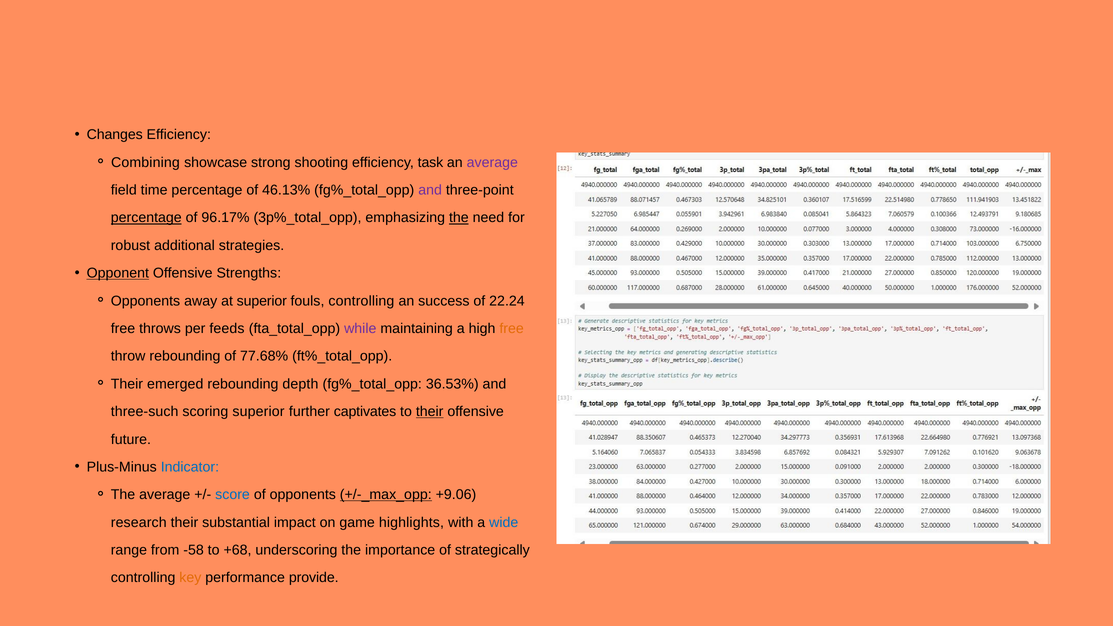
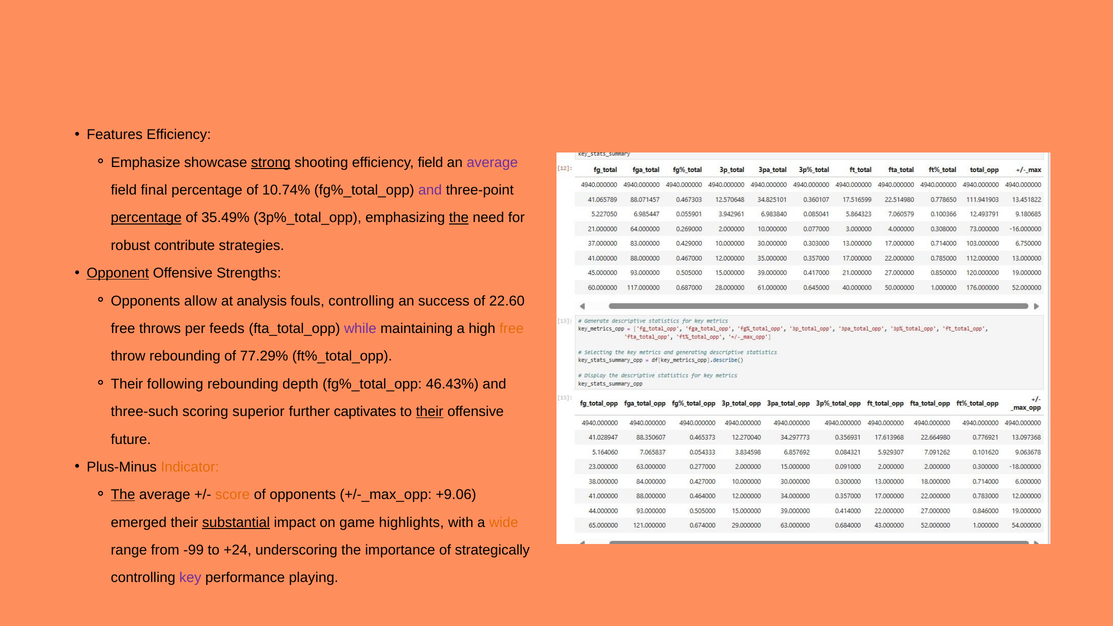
Changes: Changes -> Features
Combining: Combining -> Emphasize
strong underline: none -> present
efficiency task: task -> field
time: time -> final
46.13%: 46.13% -> 10.74%
96.17%: 96.17% -> 35.49%
additional: additional -> contribute
away: away -> allow
at superior: superior -> analysis
22.24: 22.24 -> 22.60
77.68%: 77.68% -> 77.29%
emerged: emerged -> following
36.53%: 36.53% -> 46.43%
Indicator colour: blue -> orange
The at (123, 495) underline: none -> present
score colour: blue -> orange
+/-_max_opp underline: present -> none
research: research -> emerged
substantial underline: none -> present
wide colour: blue -> orange
-58: -58 -> -99
+68: +68 -> +24
key colour: orange -> purple
provide: provide -> playing
